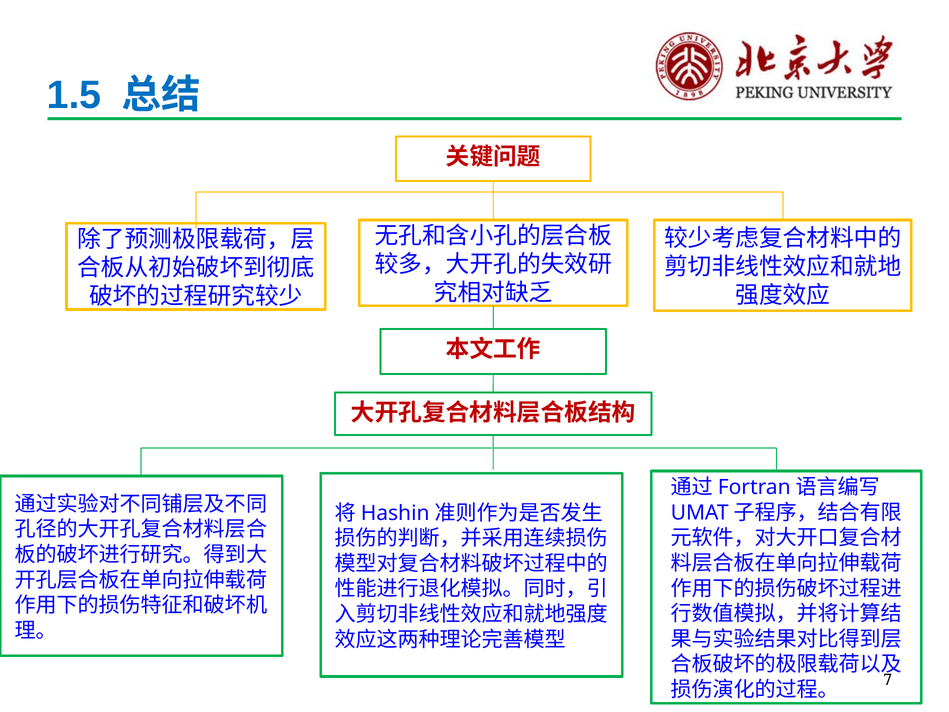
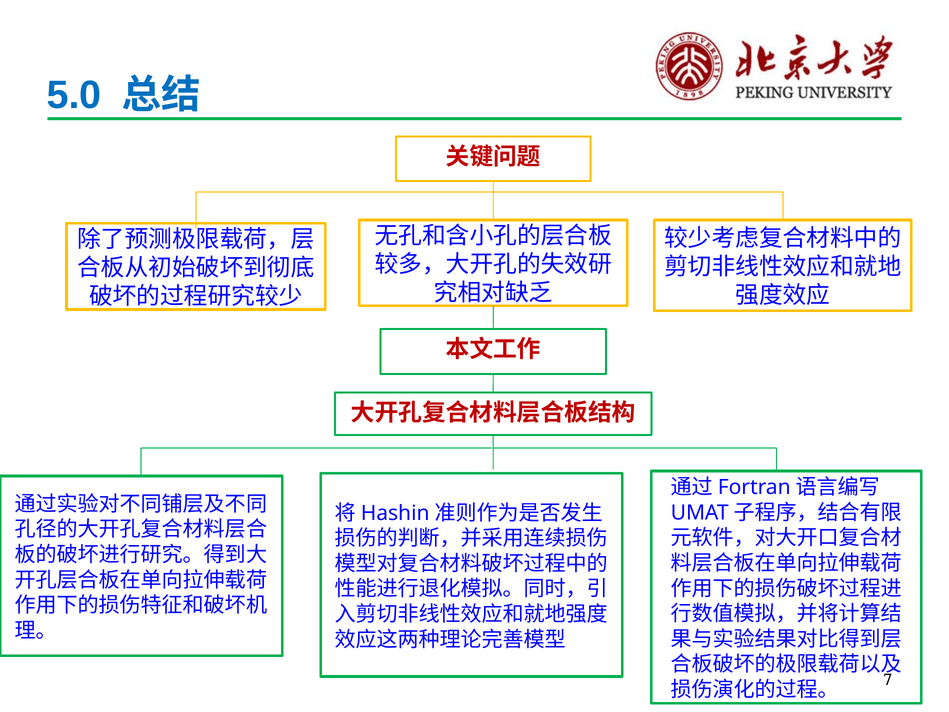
1.5: 1.5 -> 5.0
